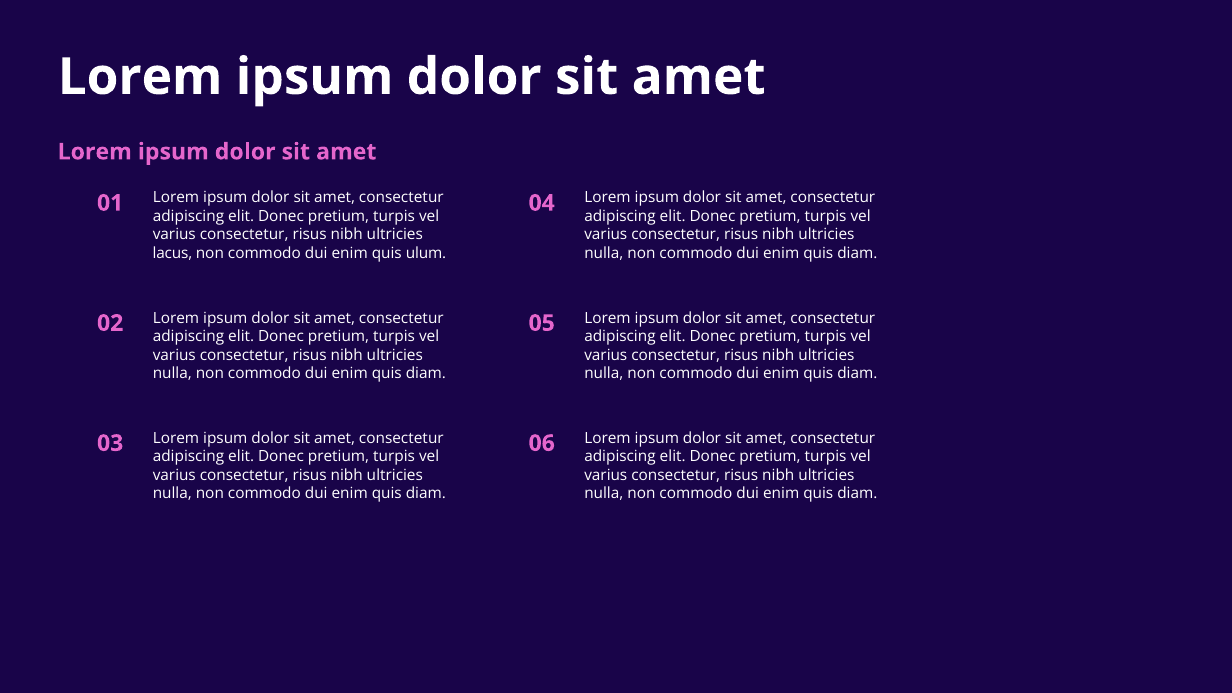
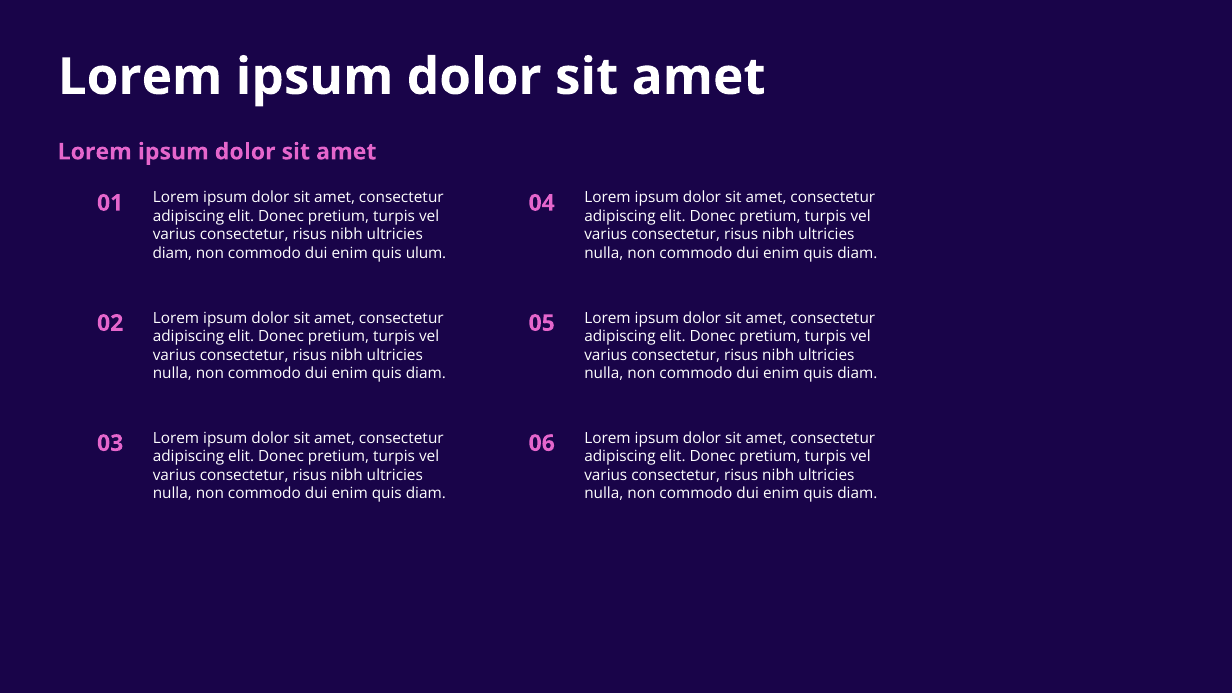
lacus at (172, 253): lacus -> diam
